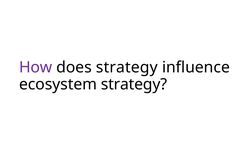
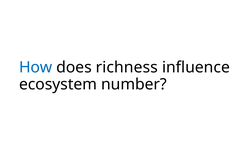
How colour: purple -> blue
does strategy: strategy -> richness
ecosystem strategy: strategy -> number
